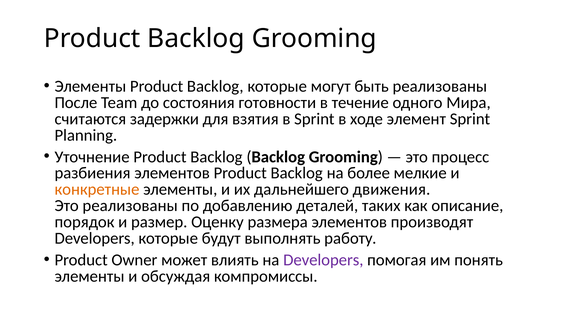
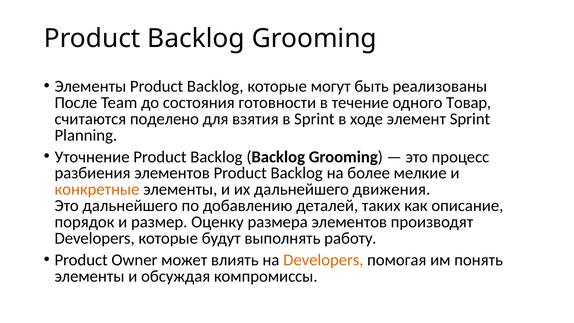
Мира: Мира -> Товар
задержки: задержки -> поделено
Это реализованы: реализованы -> дальнейшего
Developers at (323, 260) colour: purple -> orange
